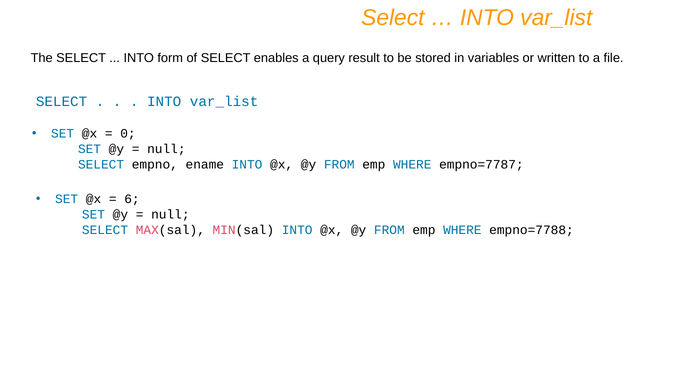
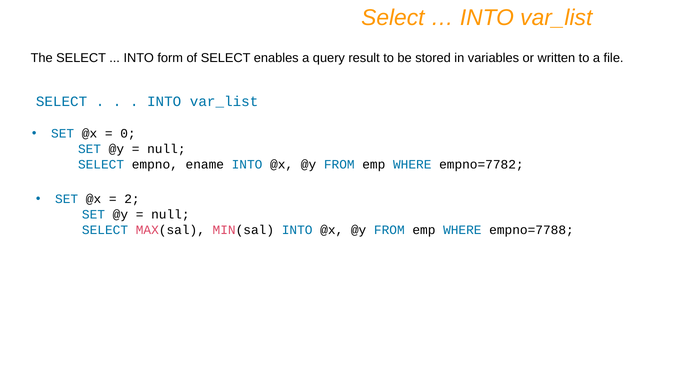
empno=7787: empno=7787 -> empno=7782
6: 6 -> 2
